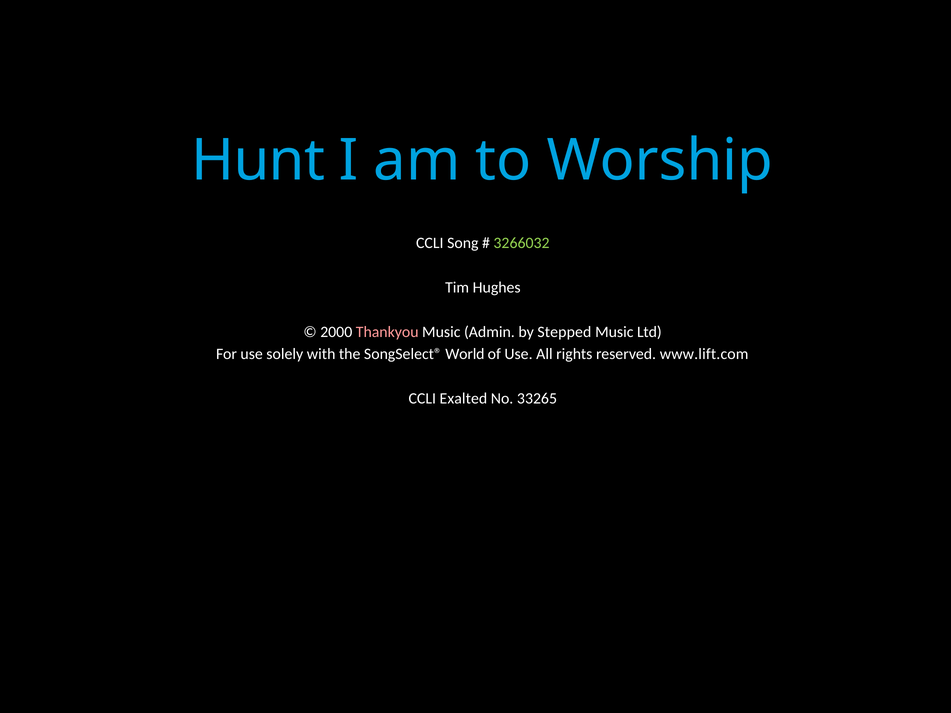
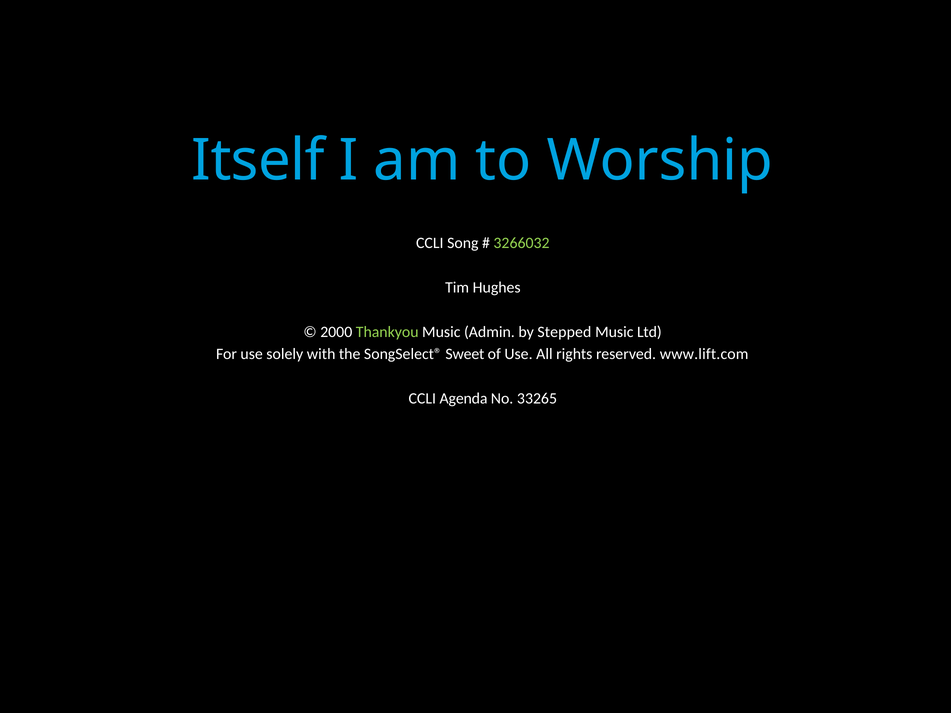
Hunt: Hunt -> Itself
Thankyou colour: pink -> light green
World: World -> Sweet
Exalted: Exalted -> Agenda
